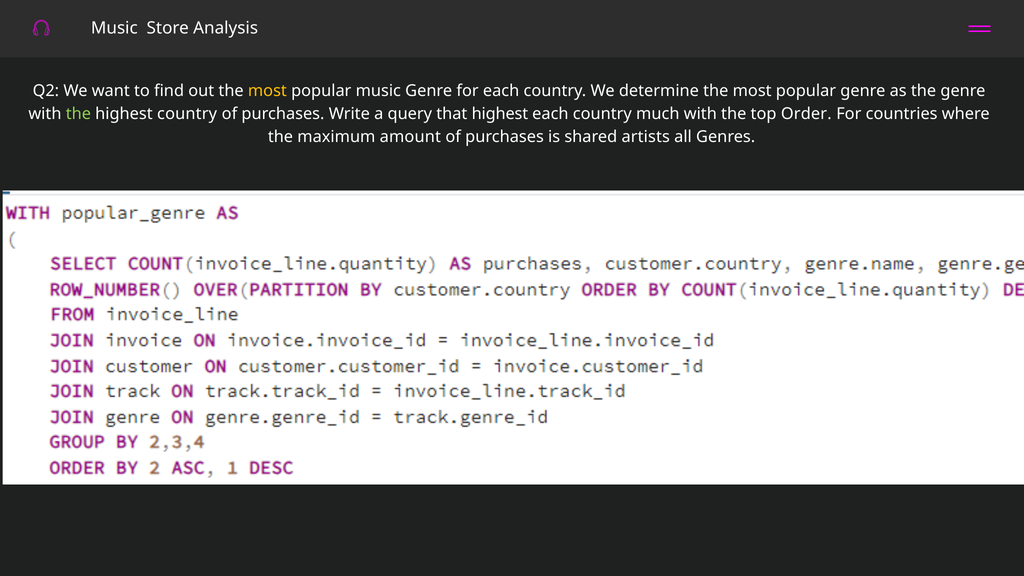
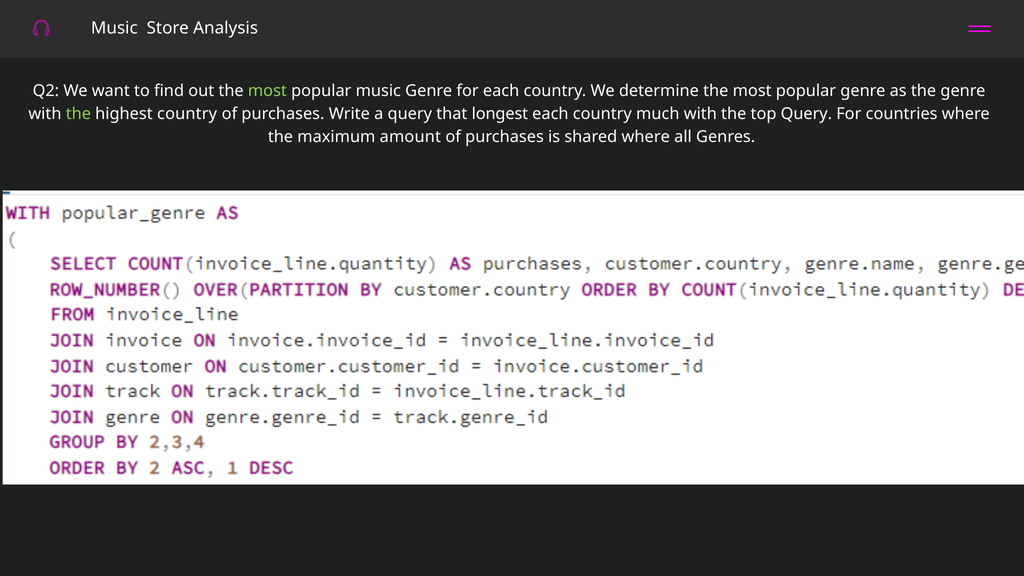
most at (267, 91) colour: yellow -> light green
that highest: highest -> longest
top Order: Order -> Query
shared artists: artists -> where
